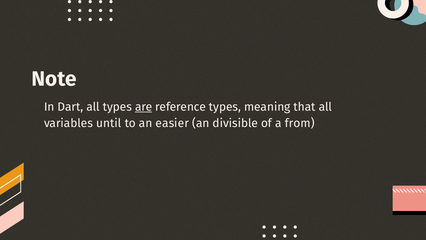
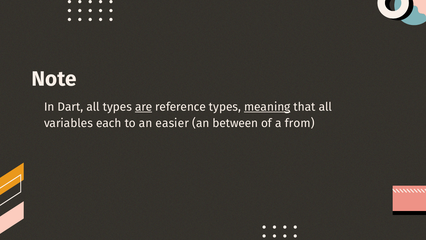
meaning underline: none -> present
until: until -> each
divisible: divisible -> between
